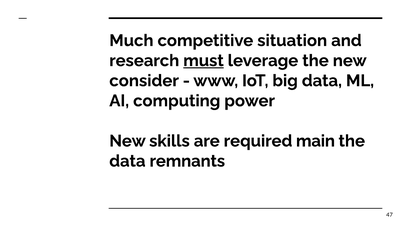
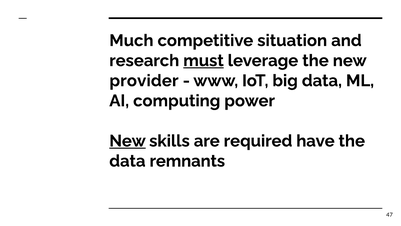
consider: consider -> provider
New at (128, 141) underline: none -> present
main: main -> have
